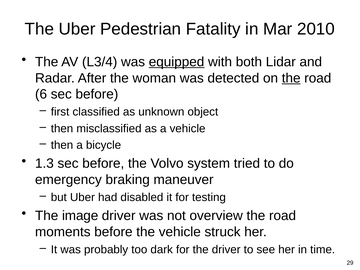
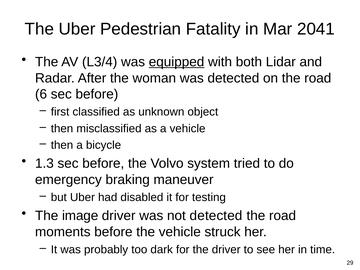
2010: 2010 -> 2041
the at (291, 78) underline: present -> none
not overview: overview -> detected
